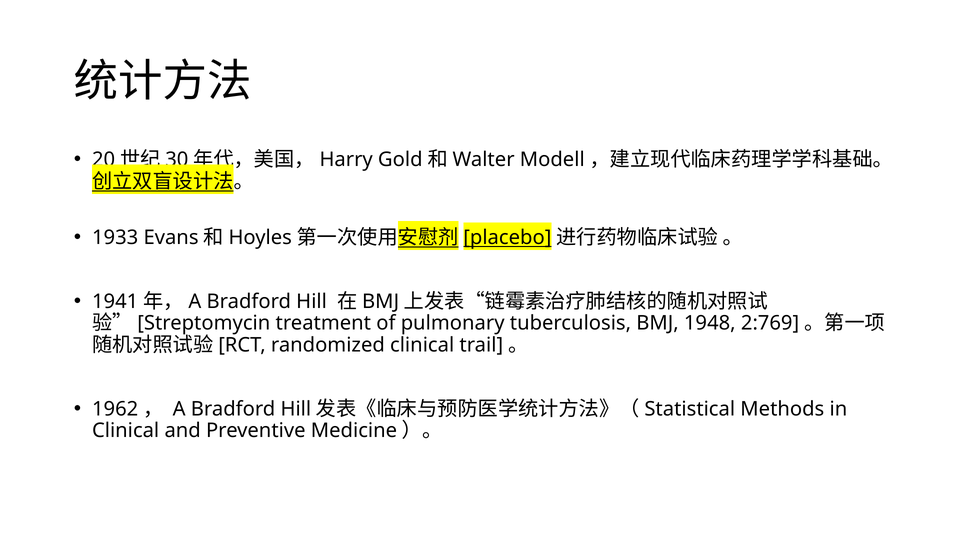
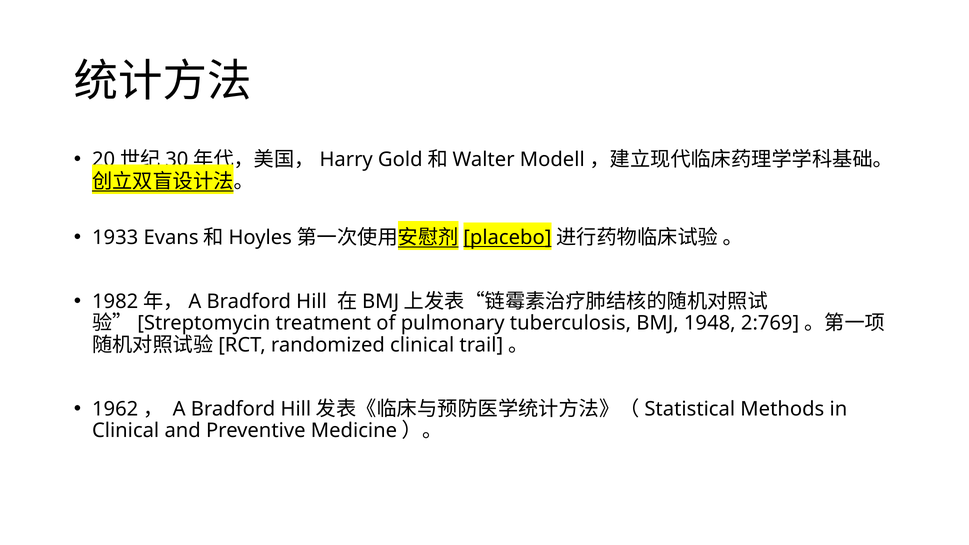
1941: 1941 -> 1982
